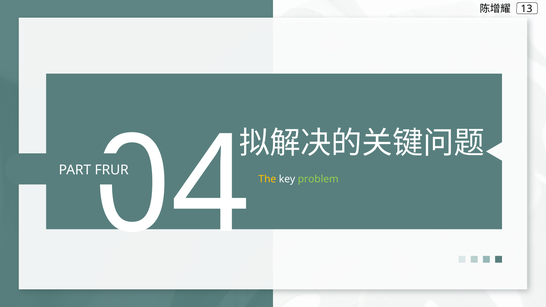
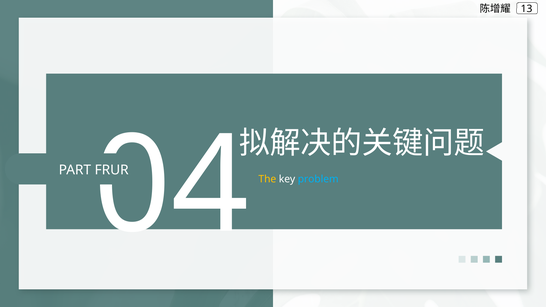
problem colour: light green -> light blue
